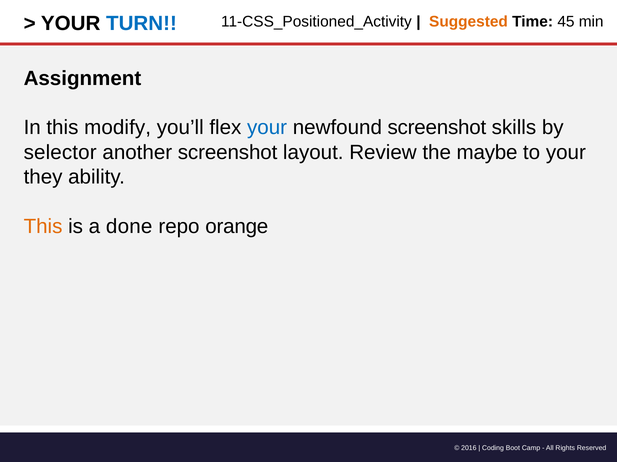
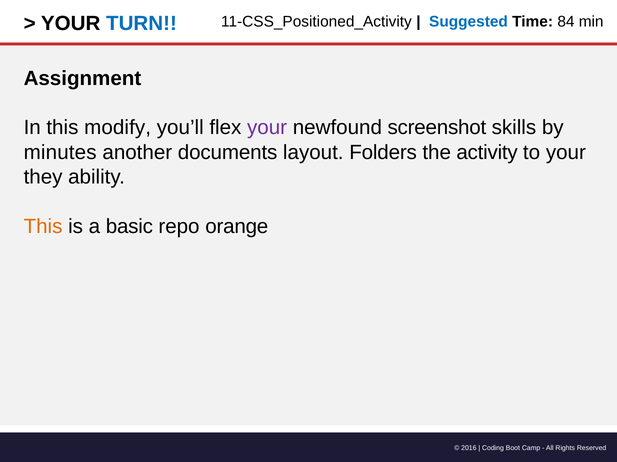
Suggested colour: orange -> blue
45: 45 -> 84
your at (267, 128) colour: blue -> purple
selector: selector -> minutes
another screenshot: screenshot -> documents
Review: Review -> Folders
maybe: maybe -> activity
done: done -> basic
